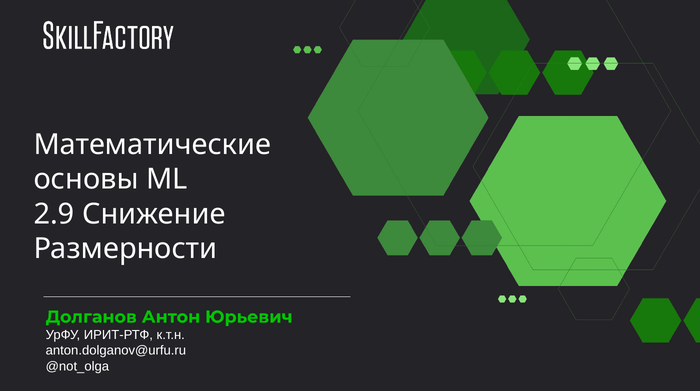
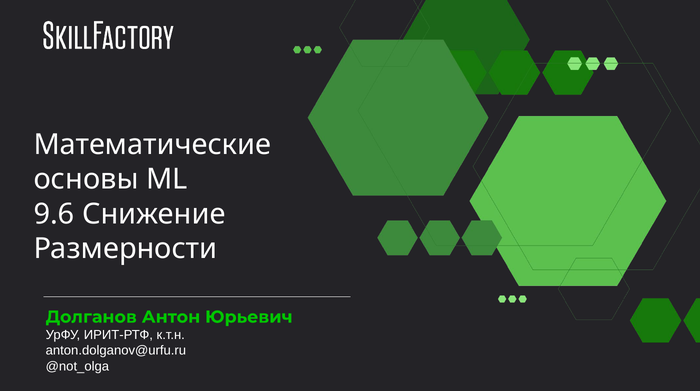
2.9: 2.9 -> 9.6
